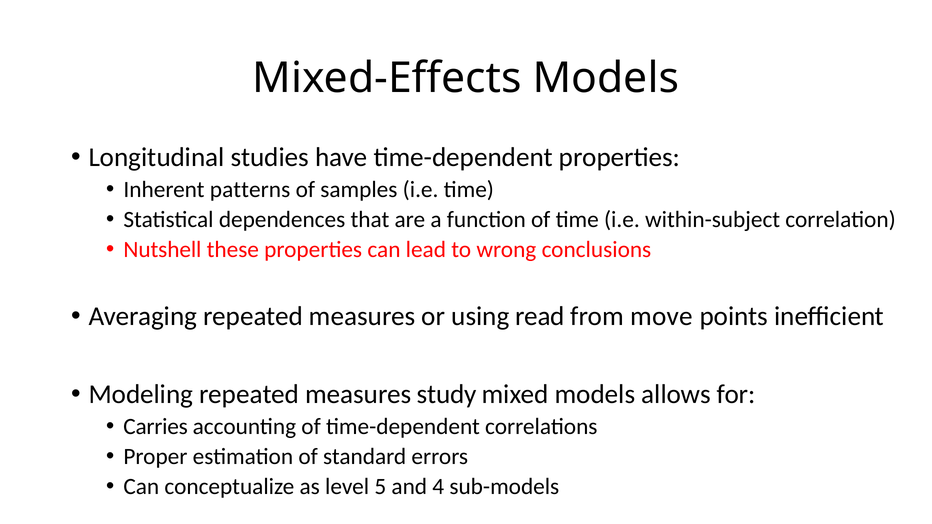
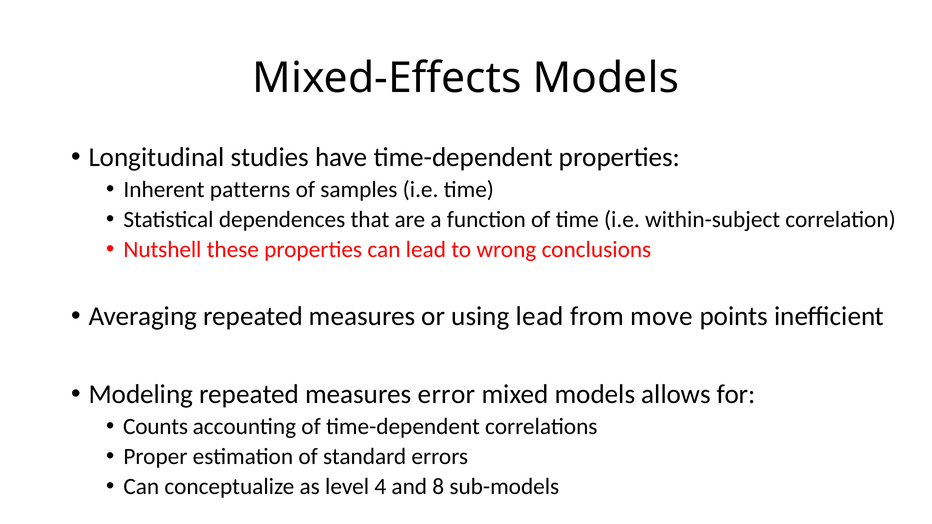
using read: read -> lead
study: study -> error
Carries: Carries -> Counts
5: 5 -> 4
4: 4 -> 8
